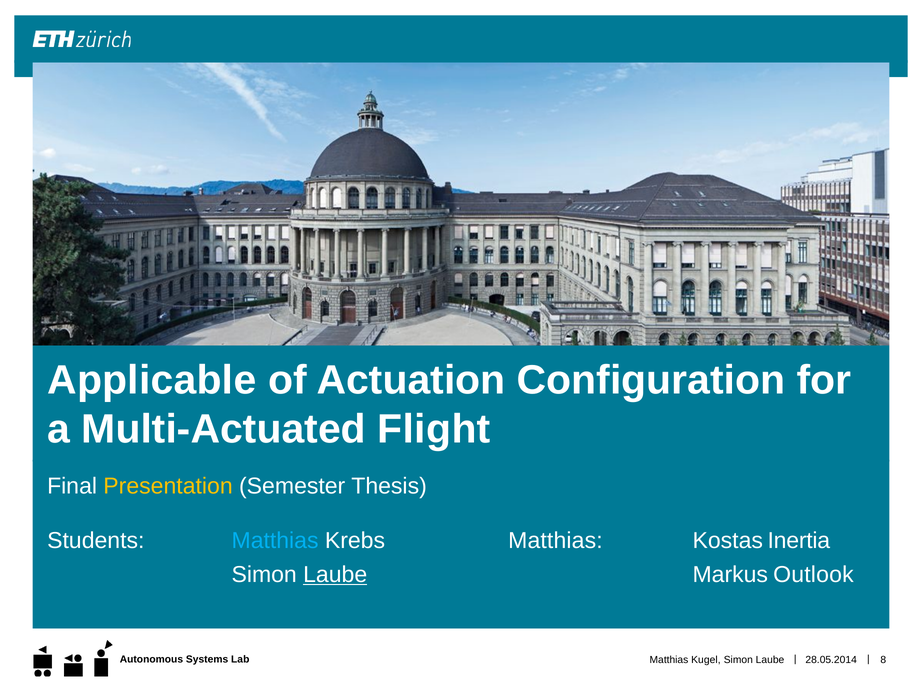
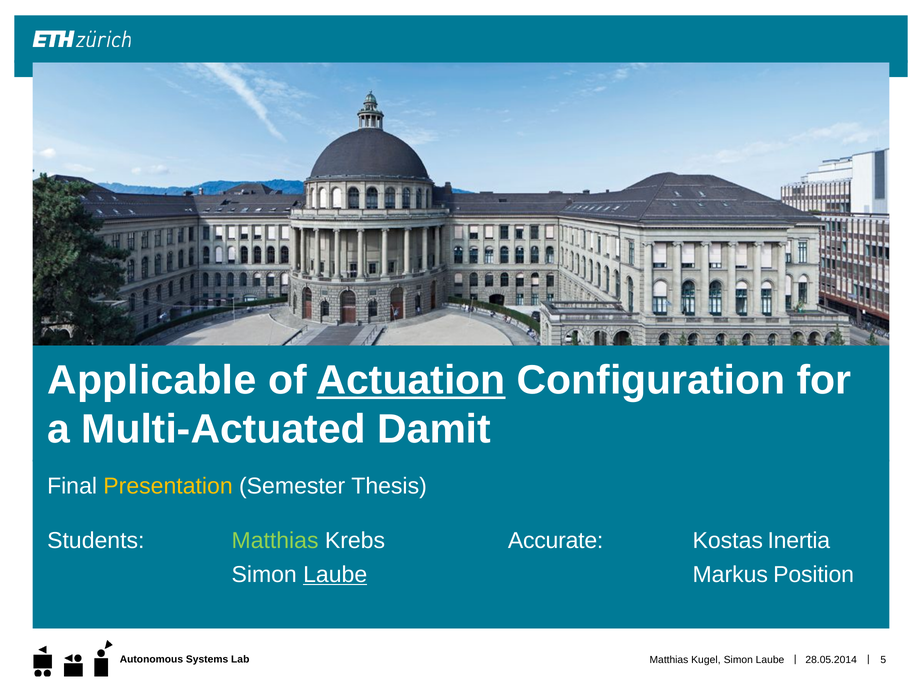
Actuation underline: none -> present
Flight: Flight -> Damit
Matthias at (275, 541) colour: light blue -> light green
Krebs Matthias: Matthias -> Accurate
Outlook: Outlook -> Position
8: 8 -> 5
